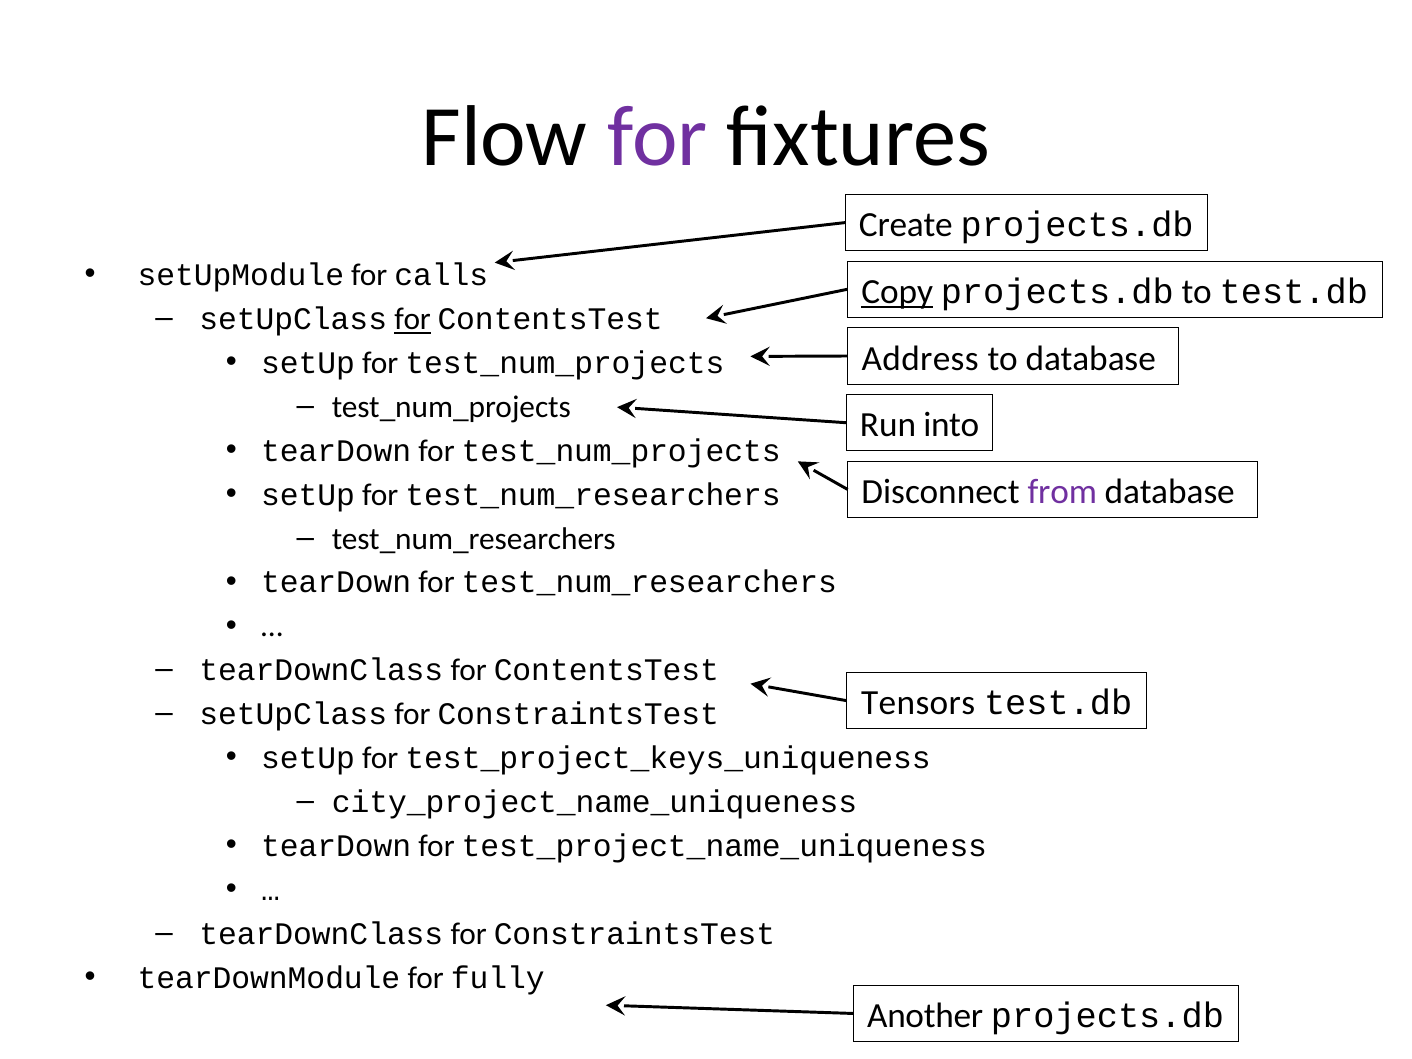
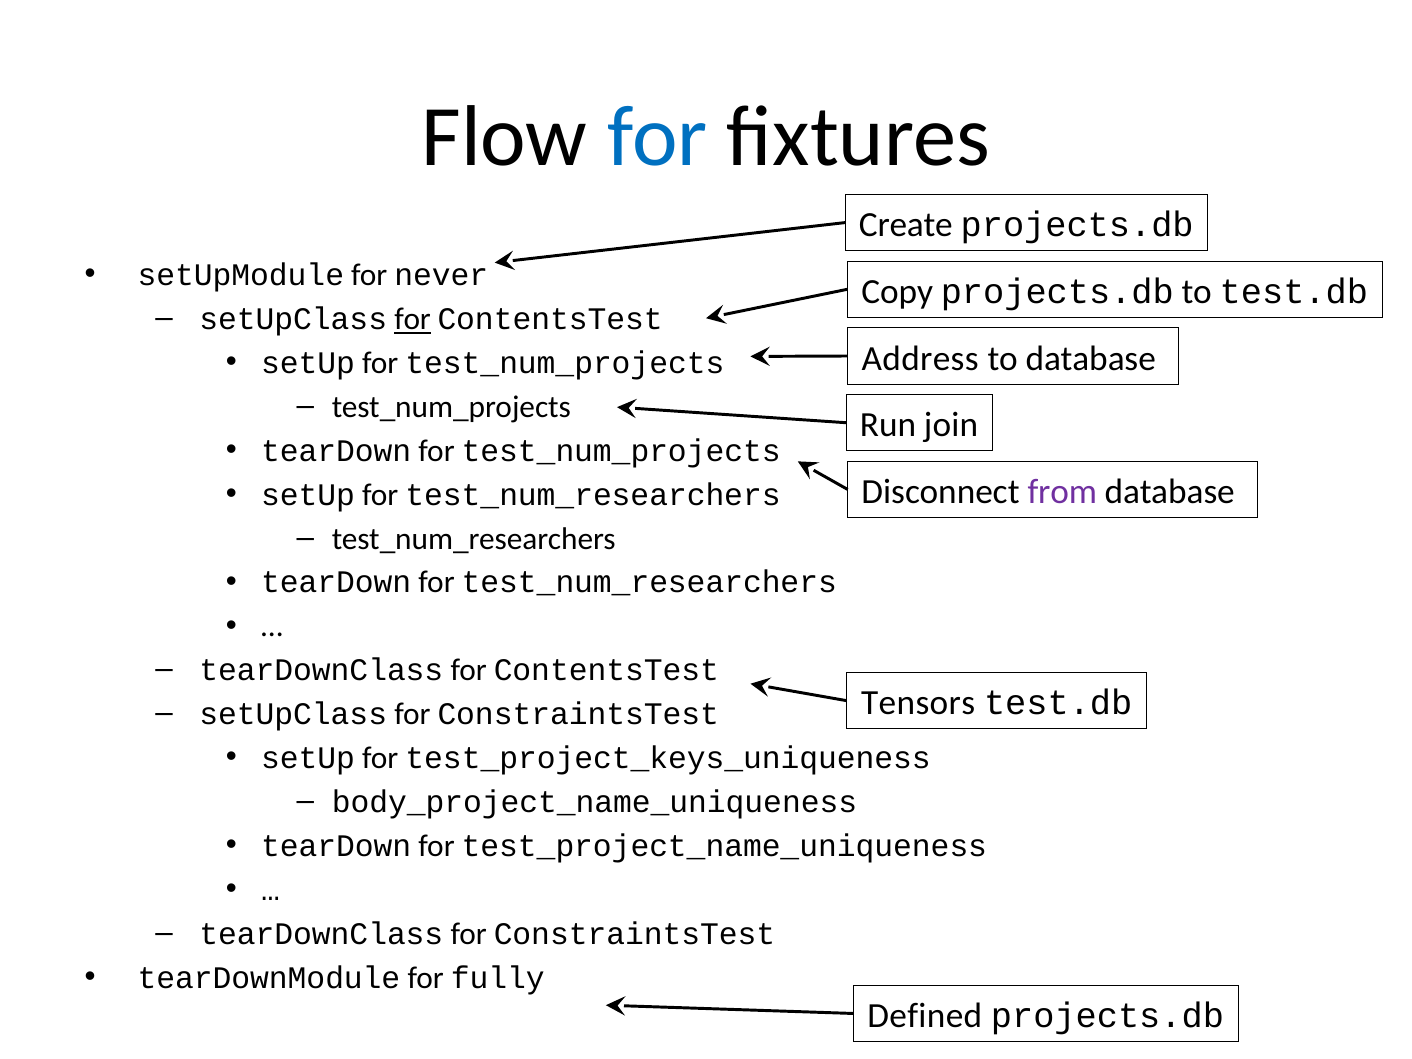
for at (658, 137) colour: purple -> blue
calls: calls -> never
Copy underline: present -> none
into: into -> join
city_project_name_uniqueness: city_project_name_uniqueness -> body_project_name_uniqueness
Another: Another -> Defined
